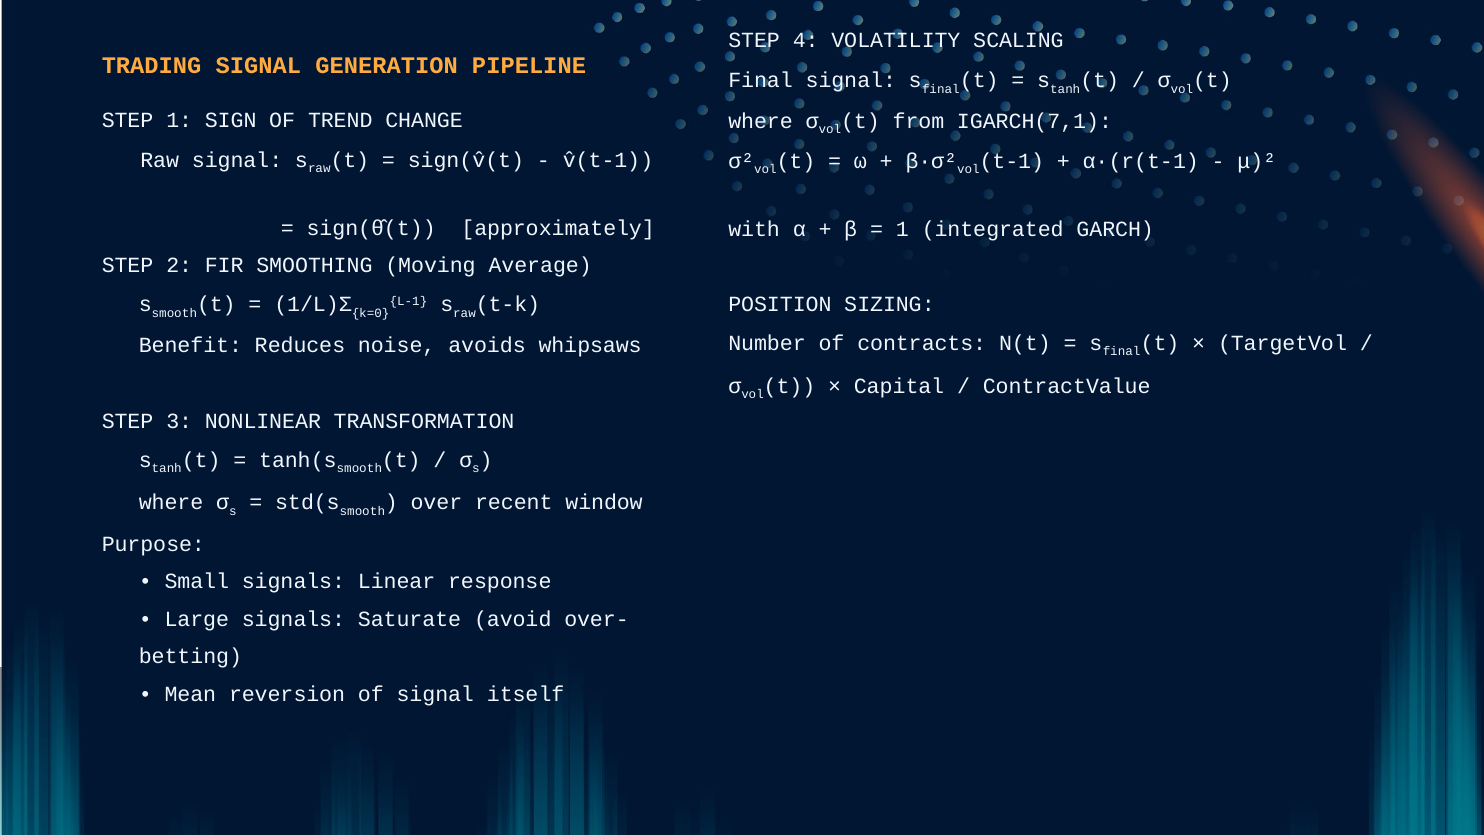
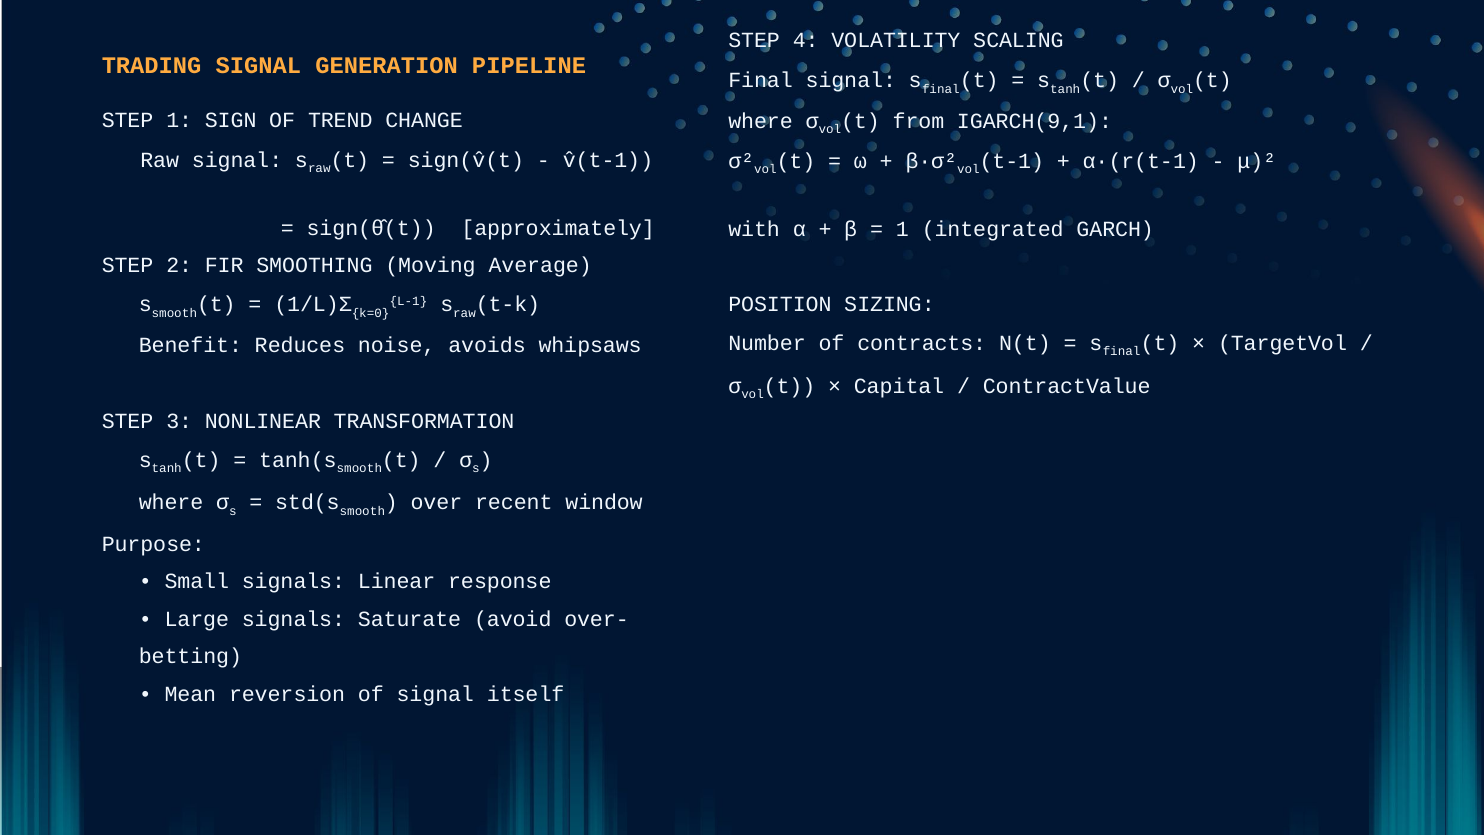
IGARCH(7,1: IGARCH(7,1 -> IGARCH(9,1
